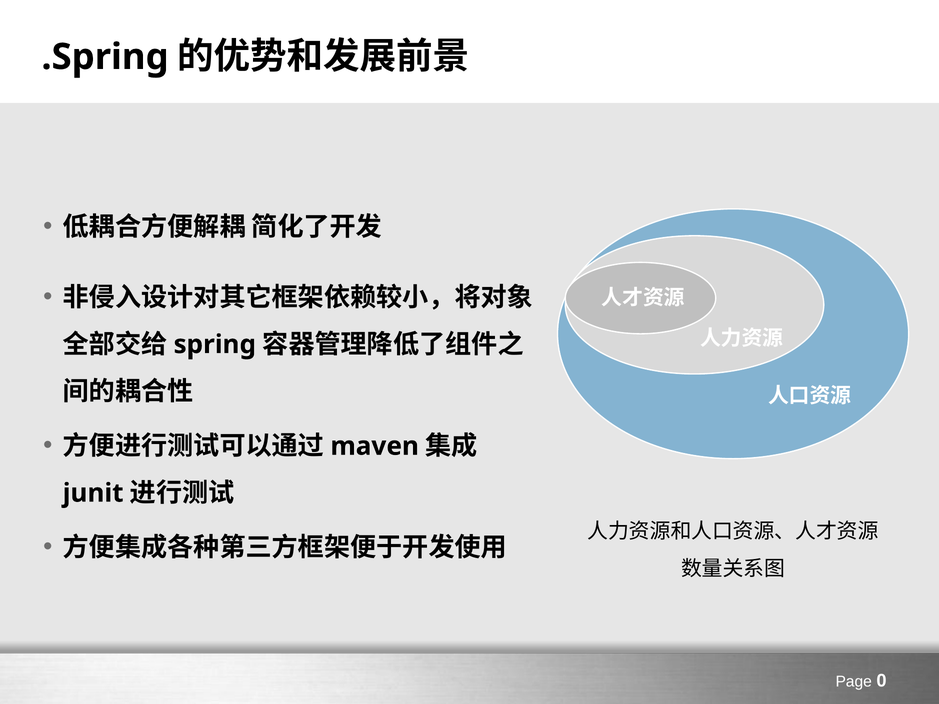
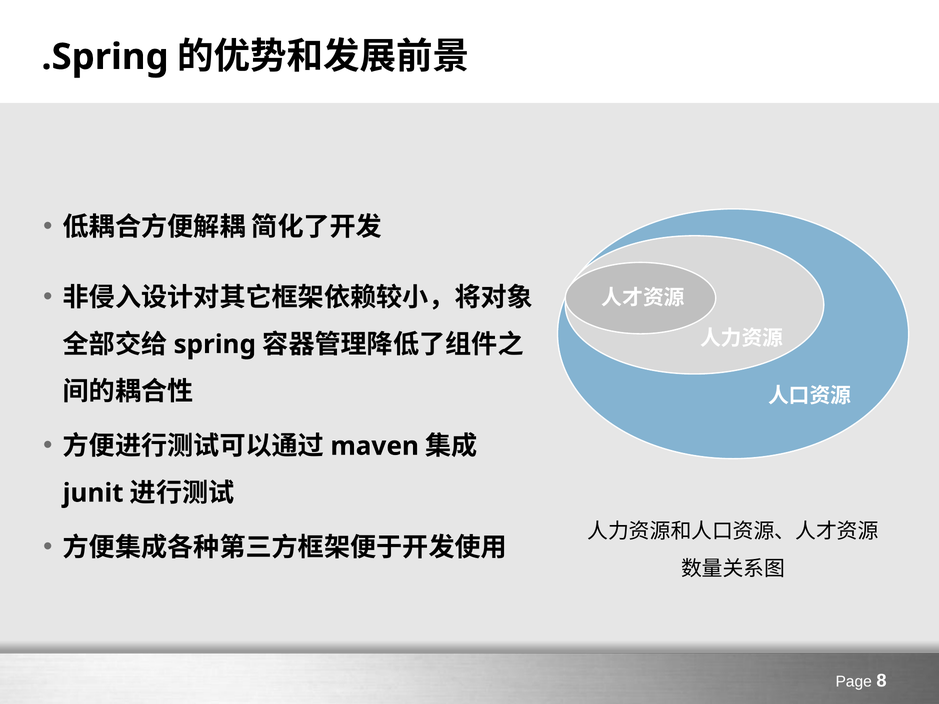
0: 0 -> 8
